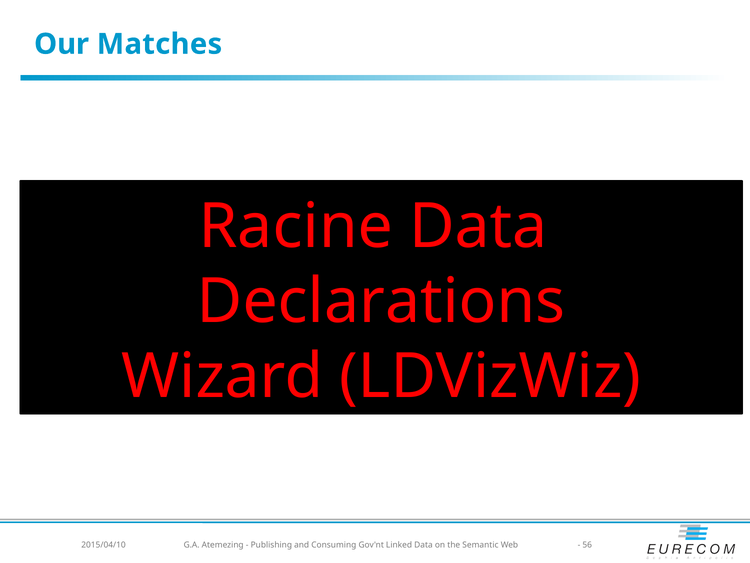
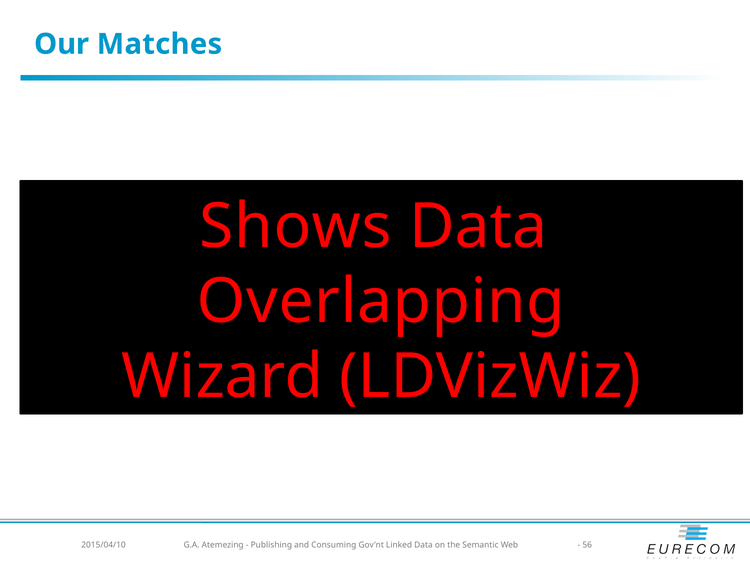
Racine: Racine -> Shows
Declarations: Declarations -> Overlapping
